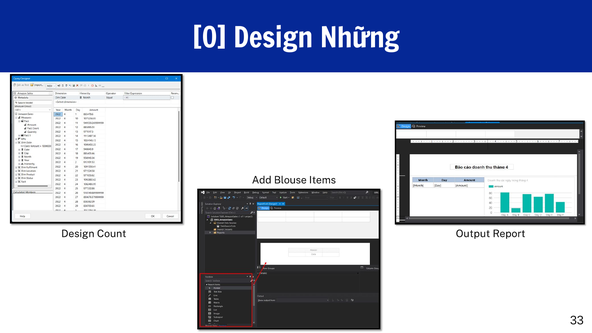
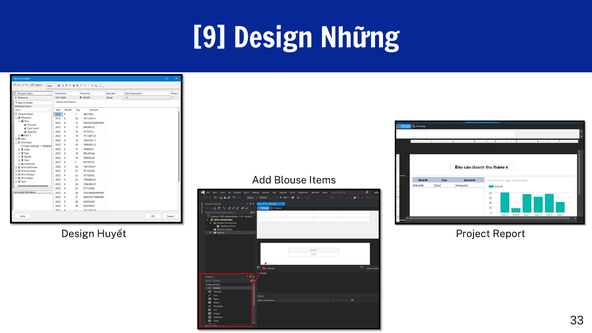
0: 0 -> 9
Count: Count -> Huyết
Output: Output -> Project
